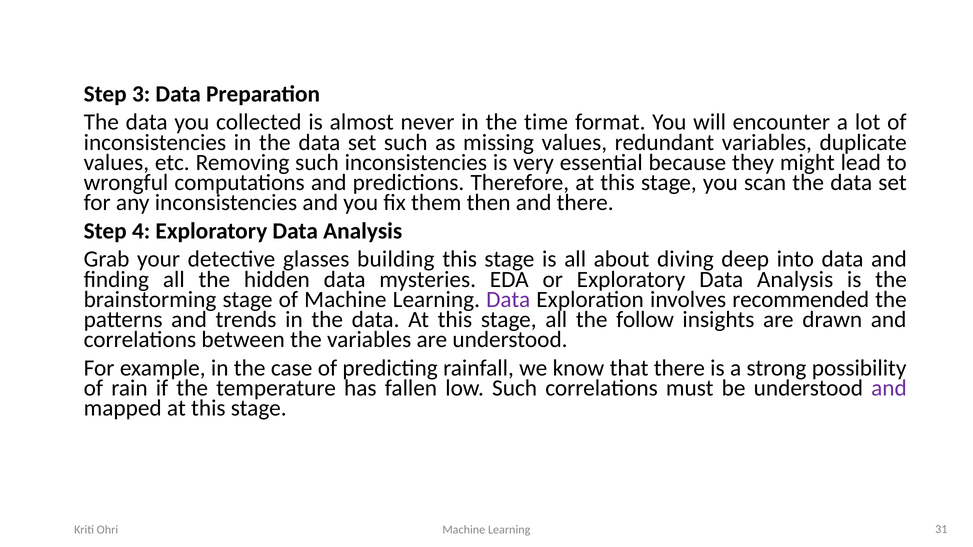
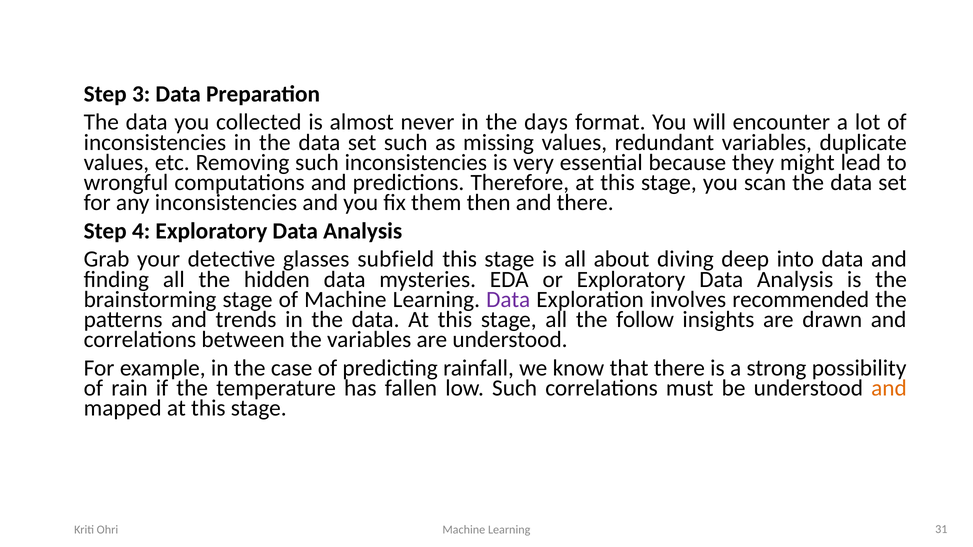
time: time -> days
building: building -> subfield
and at (889, 388) colour: purple -> orange
